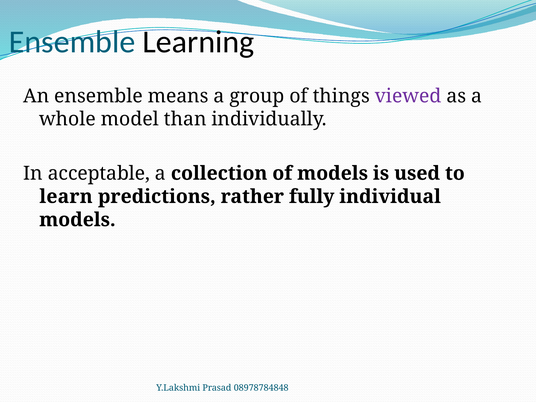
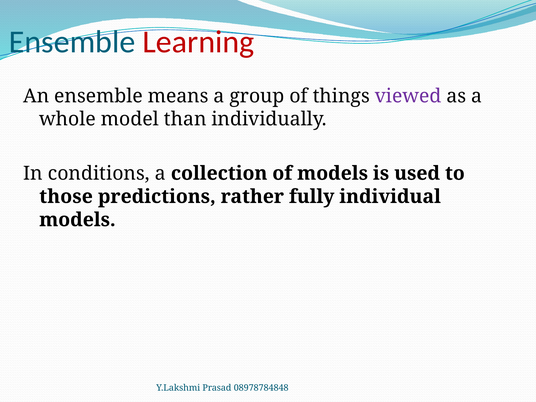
Learning colour: black -> red
acceptable: acceptable -> conditions
learn: learn -> those
